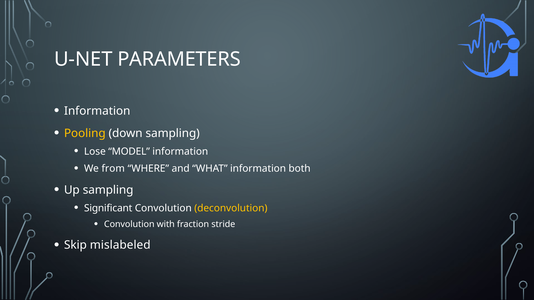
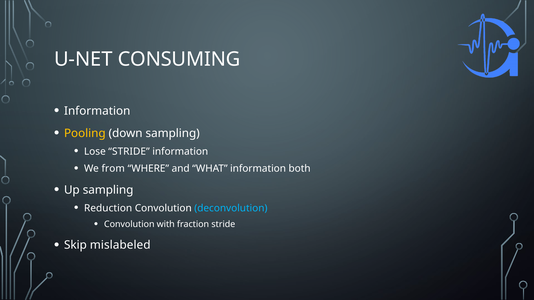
PARAMETERS: PARAMETERS -> CONSUMING
Lose MODEL: MODEL -> STRIDE
Significant: Significant -> Reduction
deconvolution colour: yellow -> light blue
